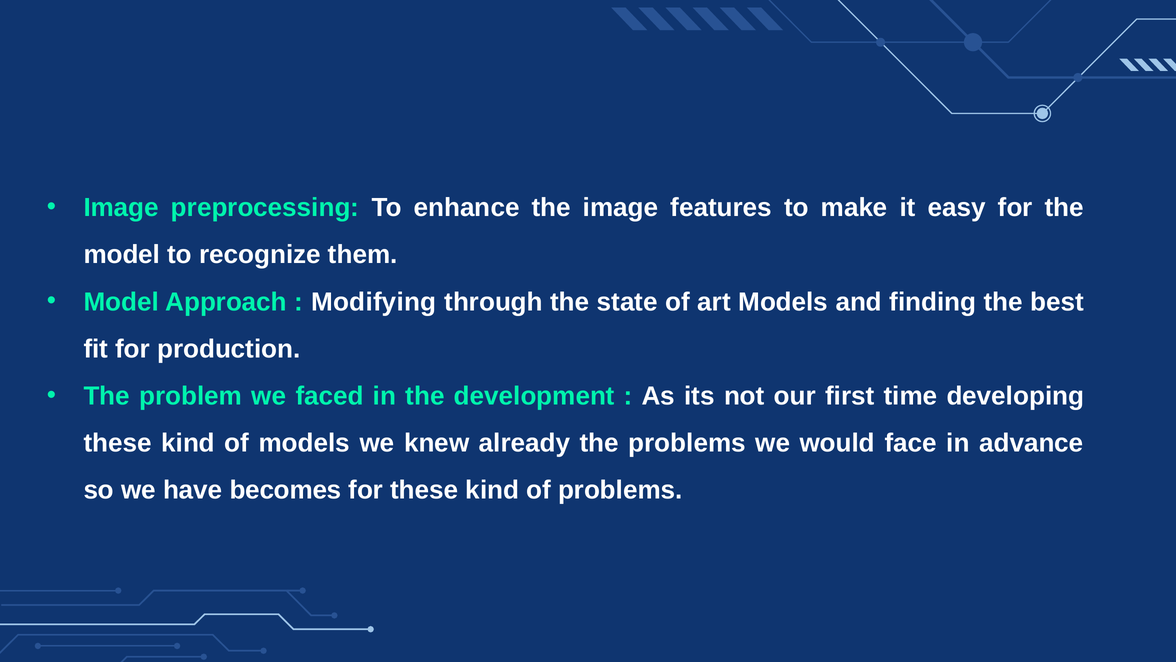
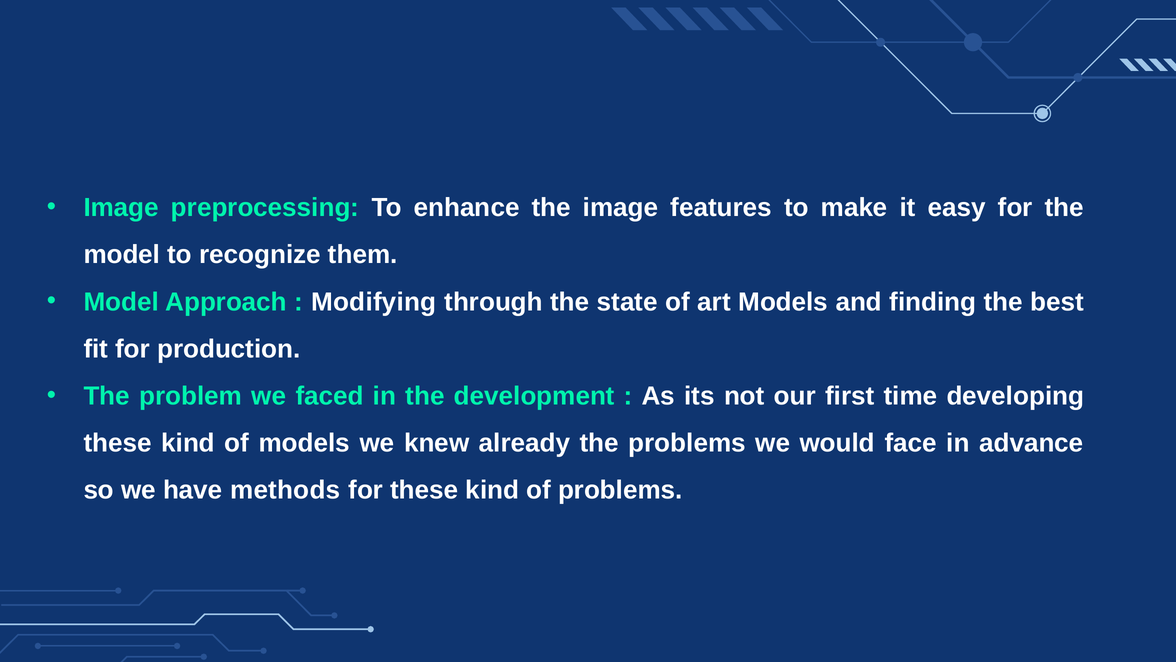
becomes: becomes -> methods
